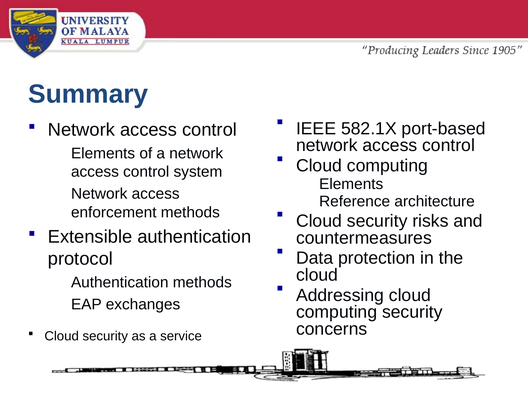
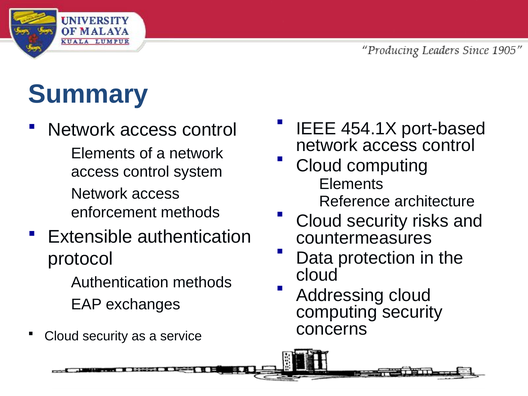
582.1X: 582.1X -> 454.1X
